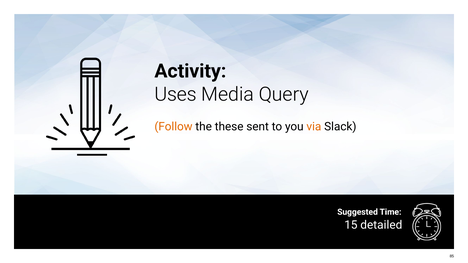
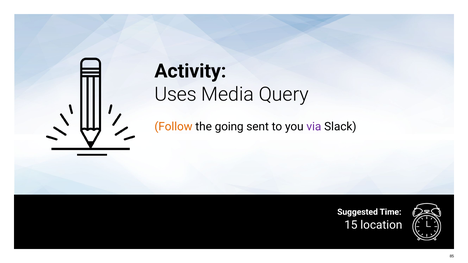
these: these -> going
via colour: orange -> purple
detailed: detailed -> location
